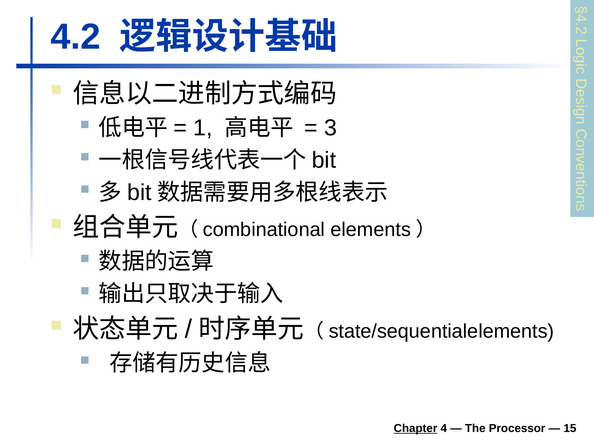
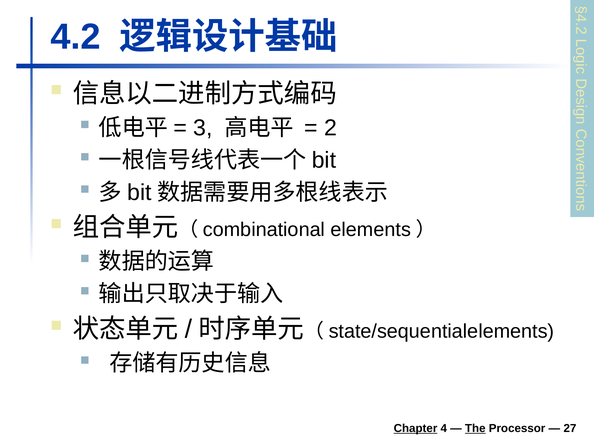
1: 1 -> 3
3 at (330, 128): 3 -> 2
The underline: none -> present
15: 15 -> 27
